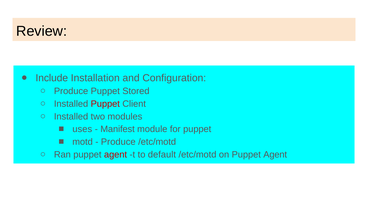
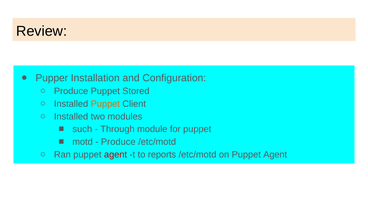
Include: Include -> Pupper
Puppet at (105, 104) colour: red -> orange
uses: uses -> such
Manifest: Manifest -> Through
default: default -> reports
